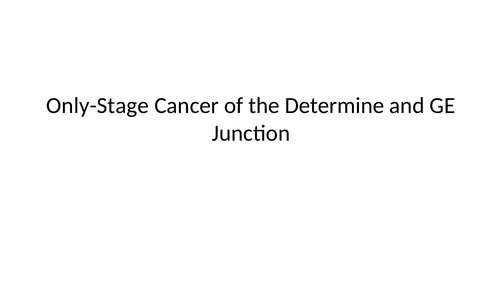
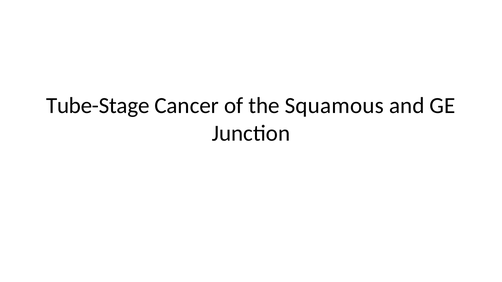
Only-Stage: Only-Stage -> Tube-Stage
Determine: Determine -> Squamous
